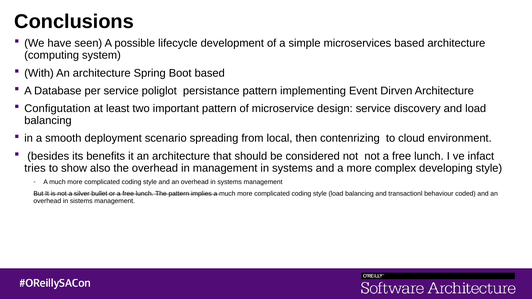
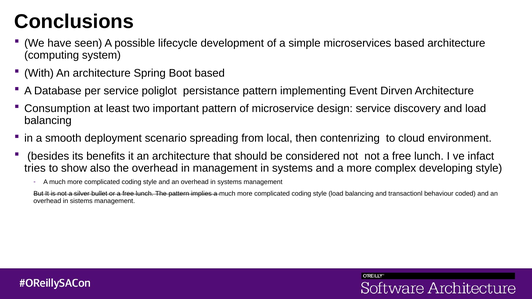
Configutation: Configutation -> Consumption
